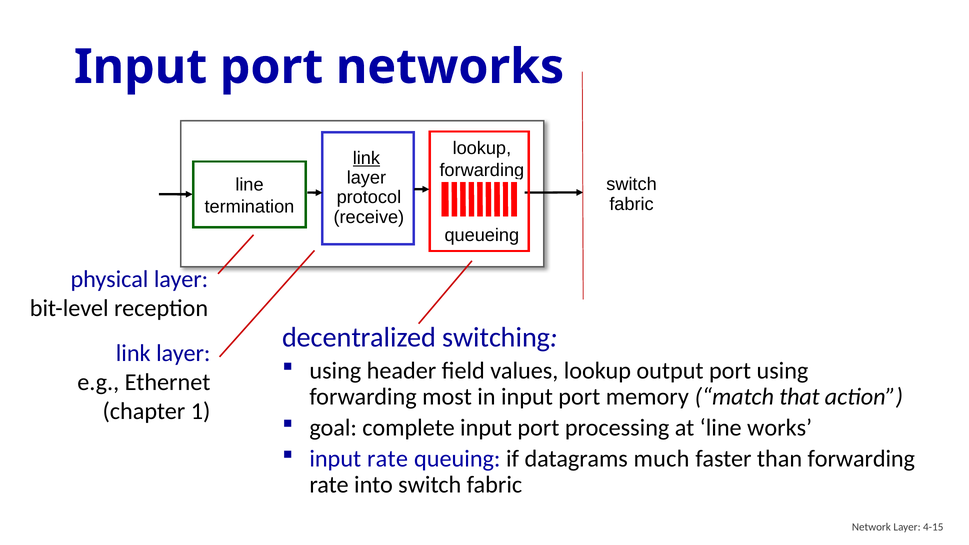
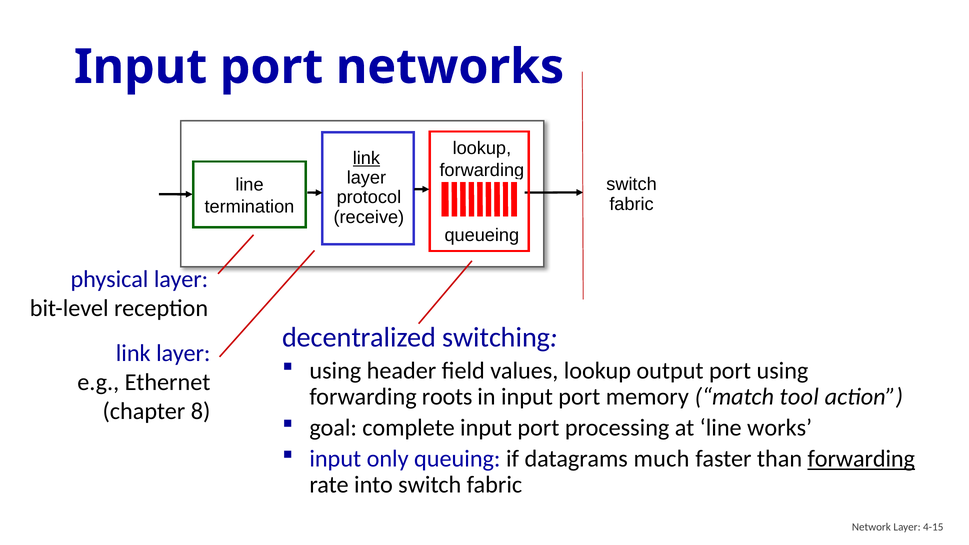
most: most -> roots
that: that -> tool
1: 1 -> 8
input rate: rate -> only
forwarding at (861, 459) underline: none -> present
